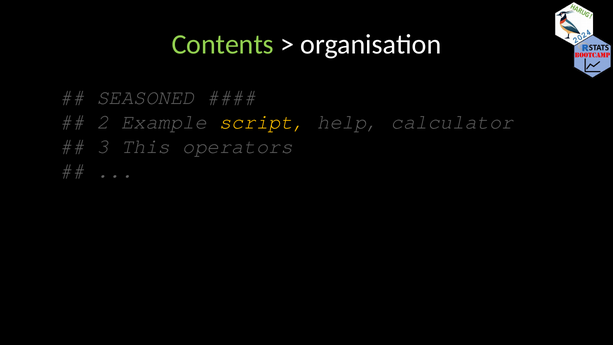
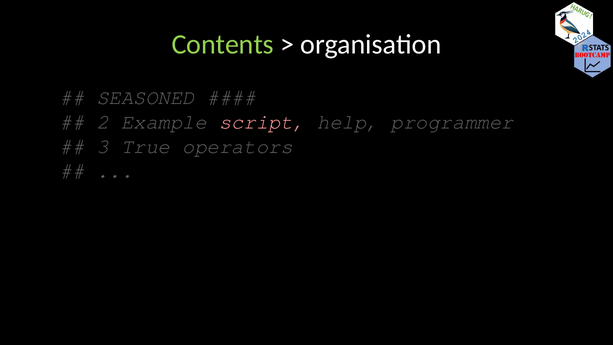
script colour: yellow -> pink
calculator: calculator -> programmer
This: This -> True
